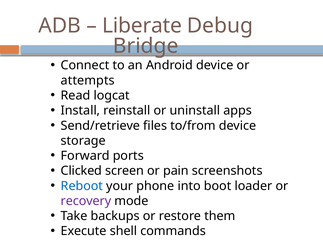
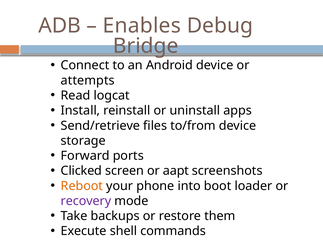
Liberate: Liberate -> Enables
pain: pain -> aapt
Reboot colour: blue -> orange
